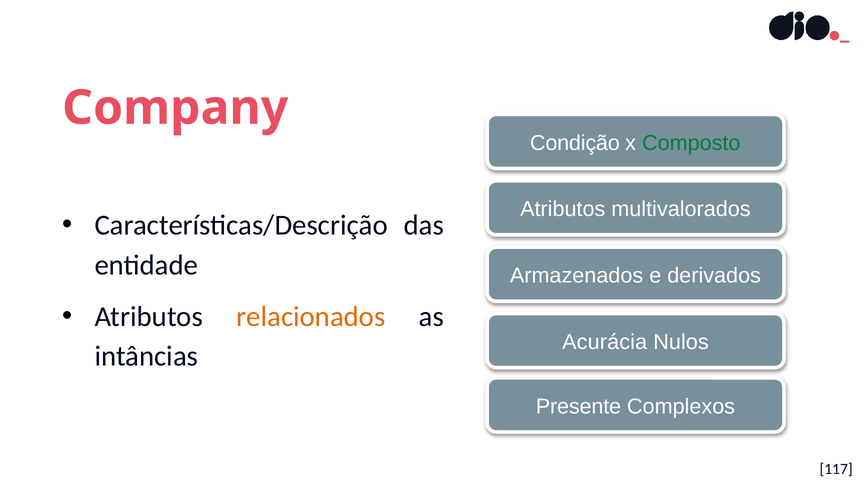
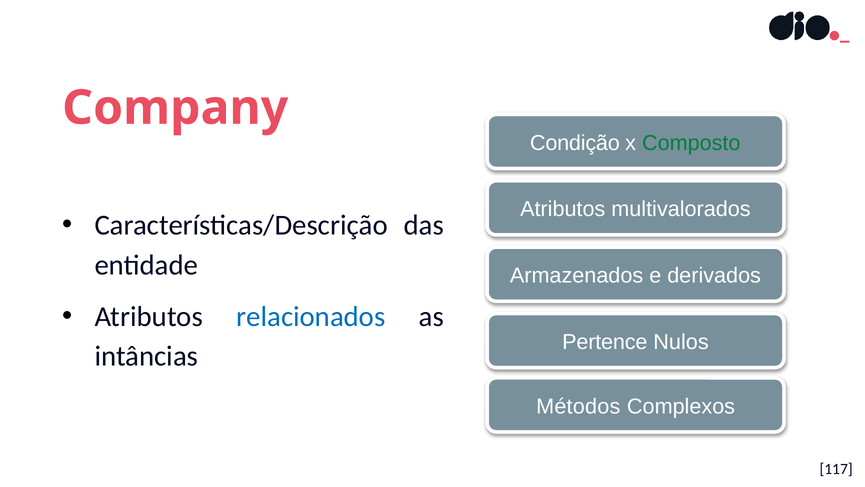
relacionados colour: orange -> blue
Acurácia: Acurácia -> Pertence
Presente: Presente -> Métodos
